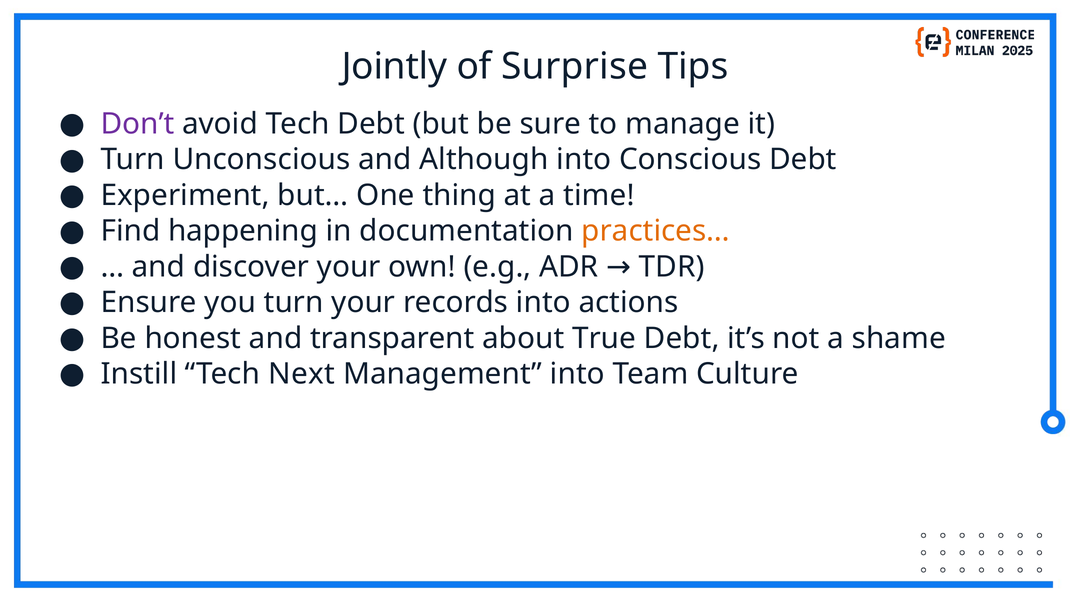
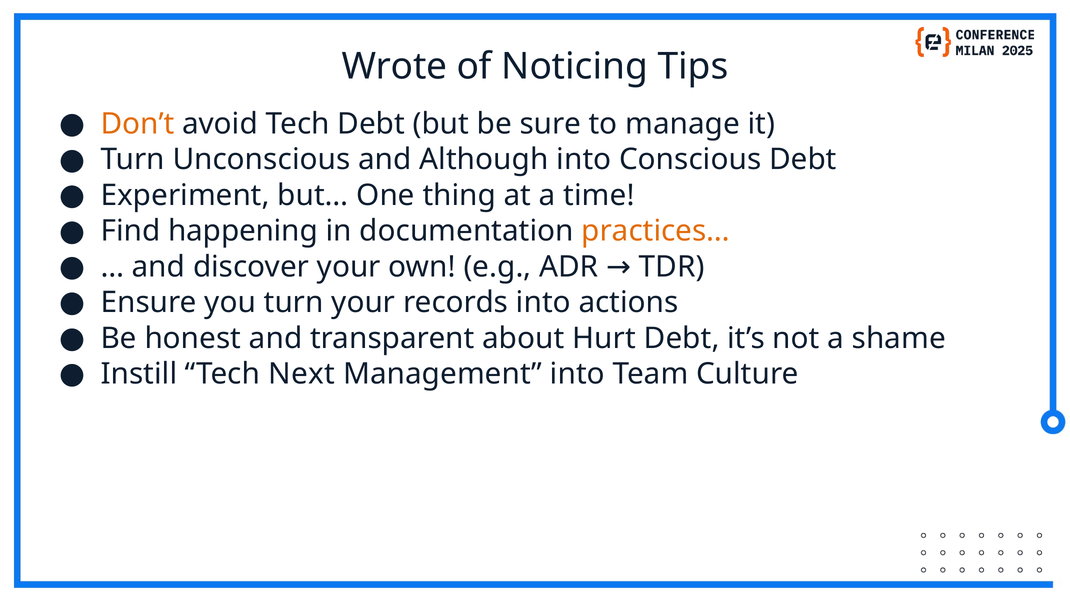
Jointly: Jointly -> Wrote
Surprise: Surprise -> Noticing
Don’t colour: purple -> orange
True: True -> Hurt
